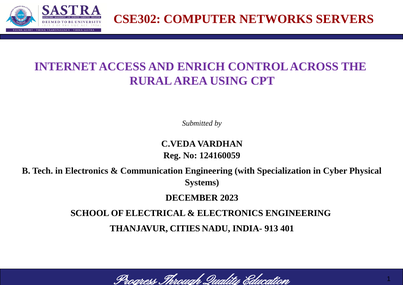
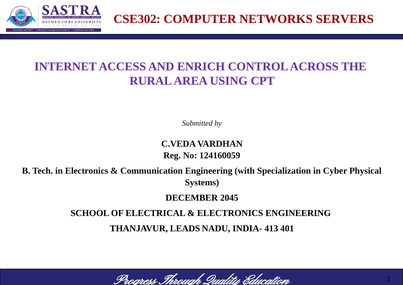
2023: 2023 -> 2045
CITIES: CITIES -> LEADS
913: 913 -> 413
